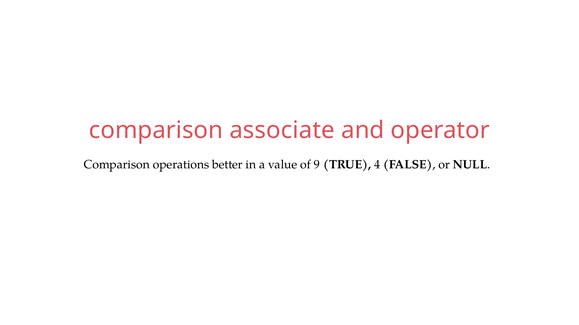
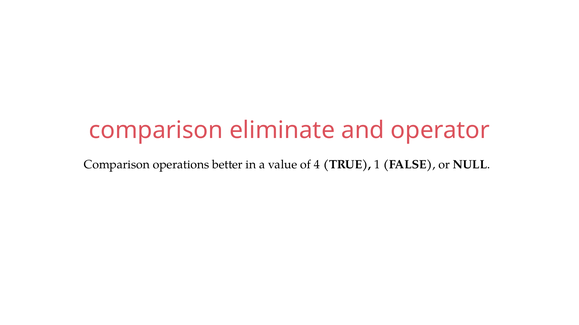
associate: associate -> eliminate
9: 9 -> 4
4: 4 -> 1
